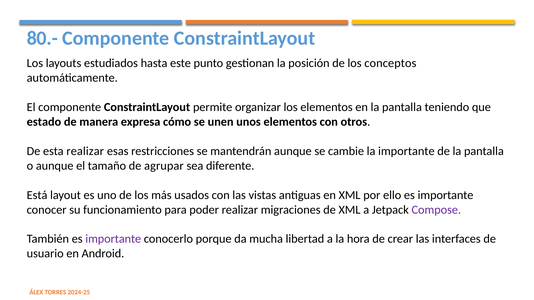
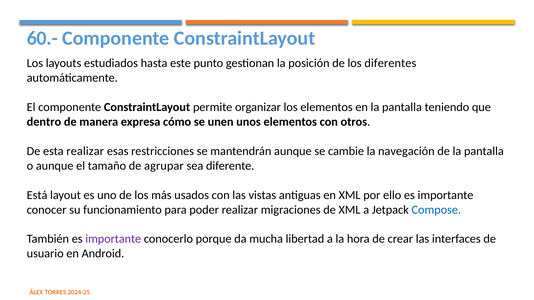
80.-: 80.- -> 60.-
conceptos: conceptos -> diferentes
estado: estado -> dentro
la importante: importante -> navegación
Compose colour: purple -> blue
